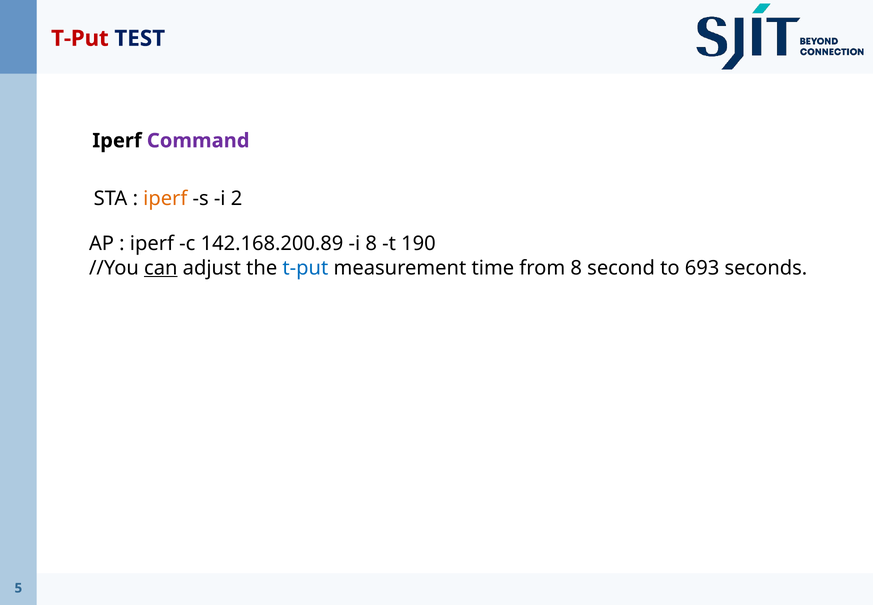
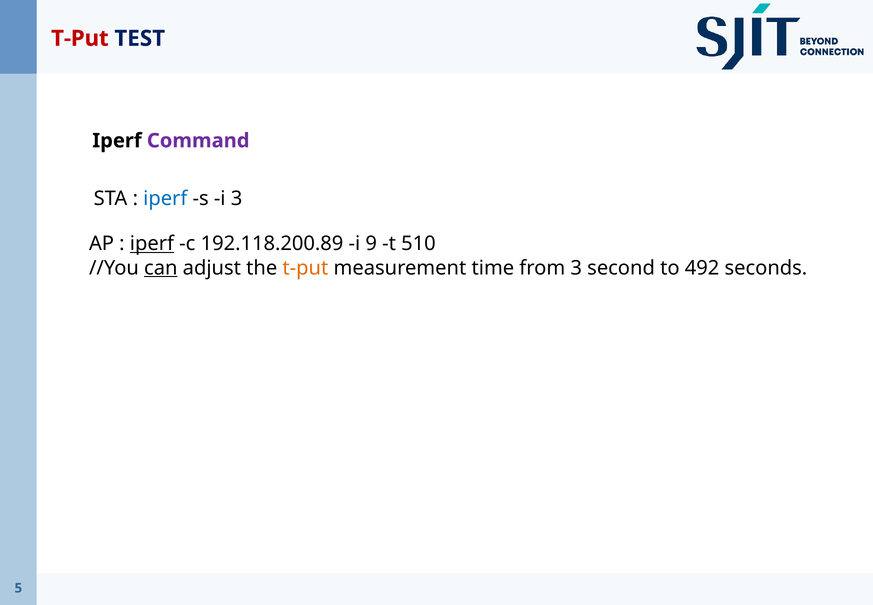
iperf at (165, 198) colour: orange -> blue
i 2: 2 -> 3
iperf at (152, 243) underline: none -> present
142.168.200.89: 142.168.200.89 -> 192.118.200.89
i 8: 8 -> 9
190: 190 -> 510
t-put at (305, 268) colour: blue -> orange
from 8: 8 -> 3
693: 693 -> 492
